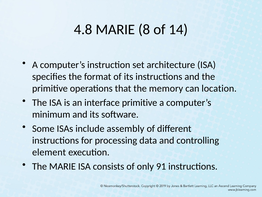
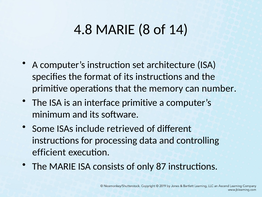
location: location -> number
assembly: assembly -> retrieved
element: element -> efficient
91: 91 -> 87
